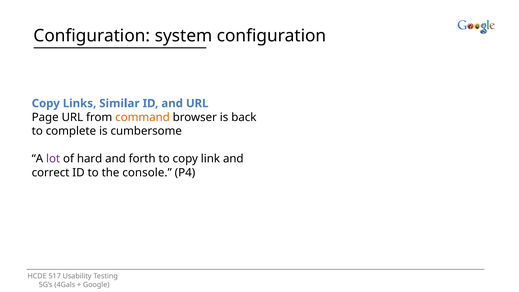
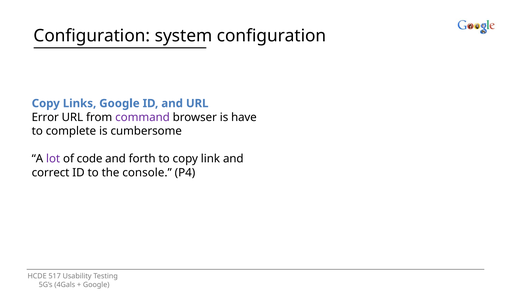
Links Similar: Similar -> Google
Page: Page -> Error
command colour: orange -> purple
back: back -> have
hard: hard -> code
